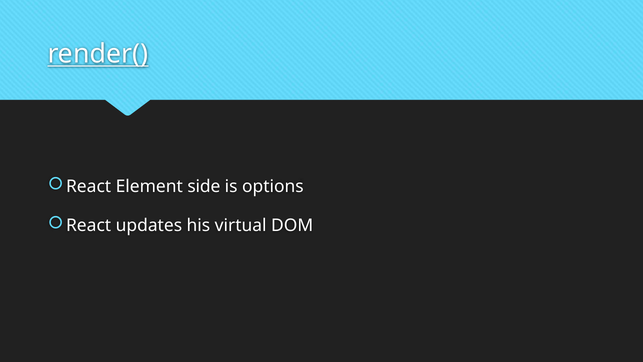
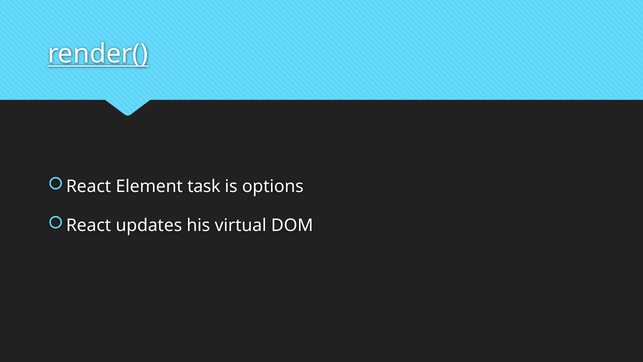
side: side -> task
